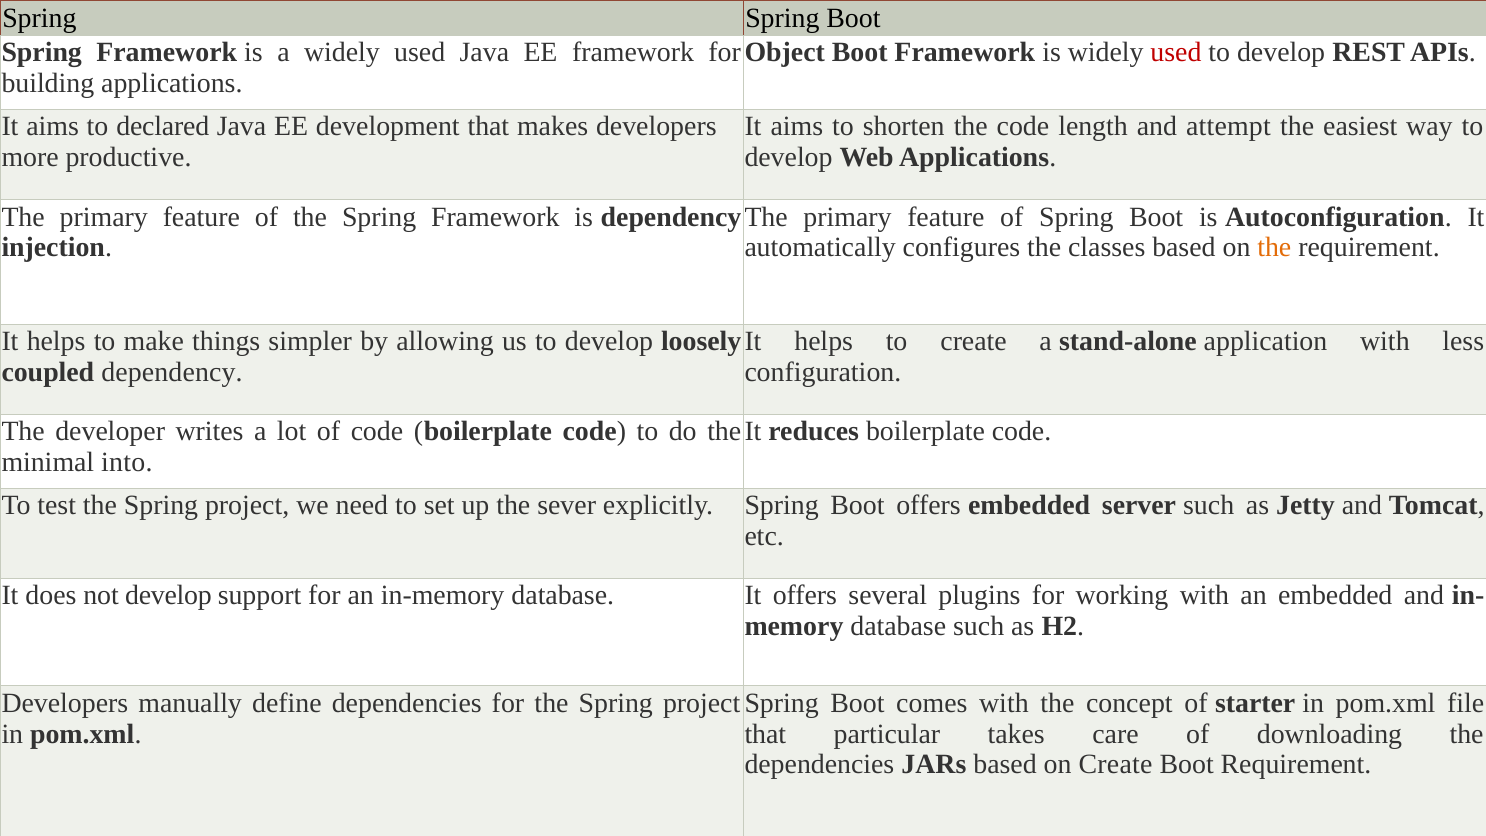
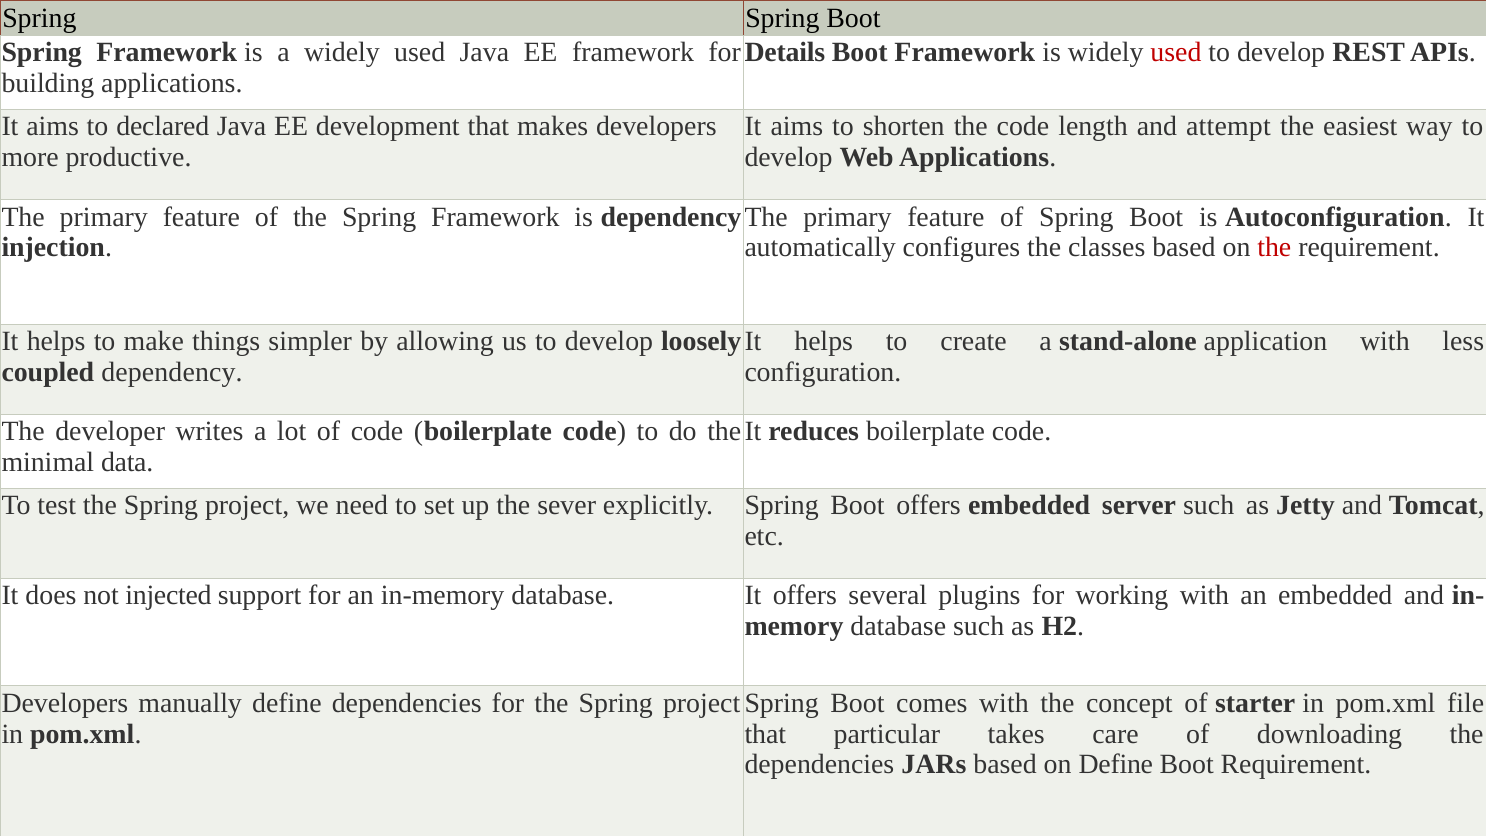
Object: Object -> Details
the at (1274, 248) colour: orange -> red
into: into -> data
not develop: develop -> injected
on Create: Create -> Define
